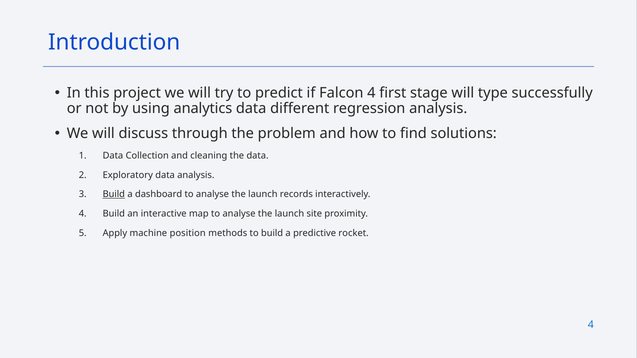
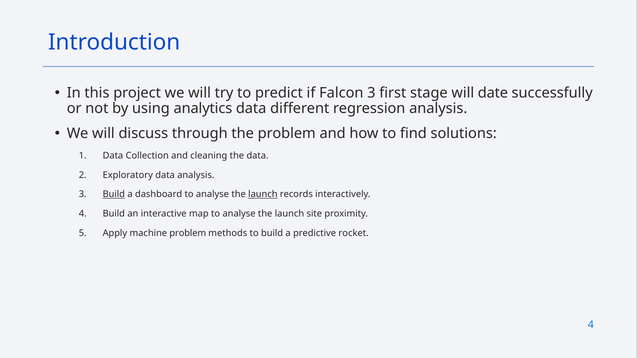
Falcon 4: 4 -> 3
type: type -> date
launch at (263, 195) underline: none -> present
machine position: position -> problem
